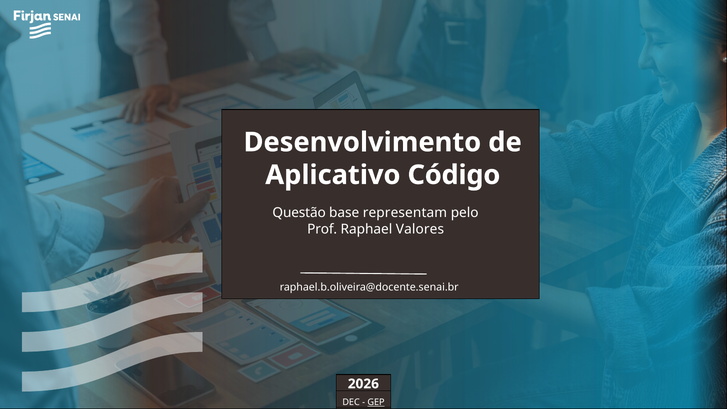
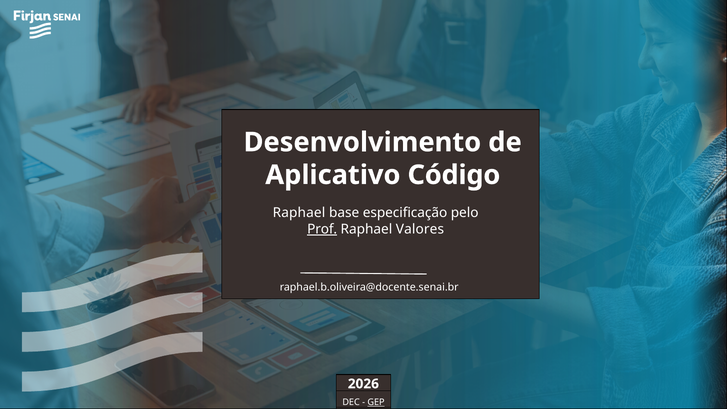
Questão at (299, 213): Questão -> Raphael
representam: representam -> especificação
Prof underline: none -> present
